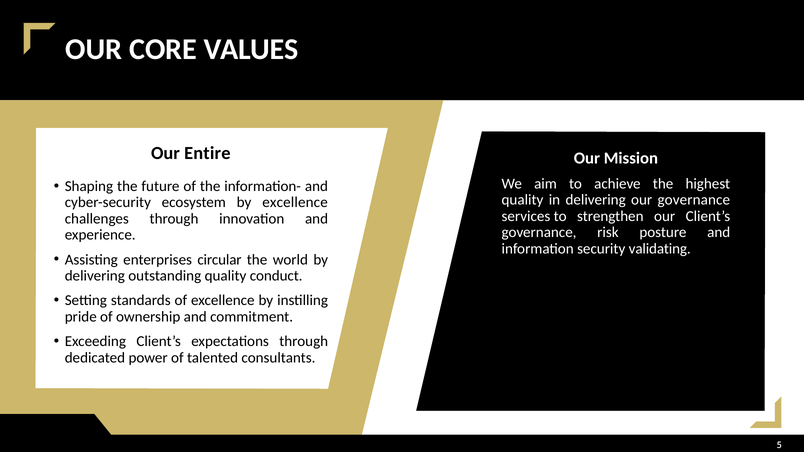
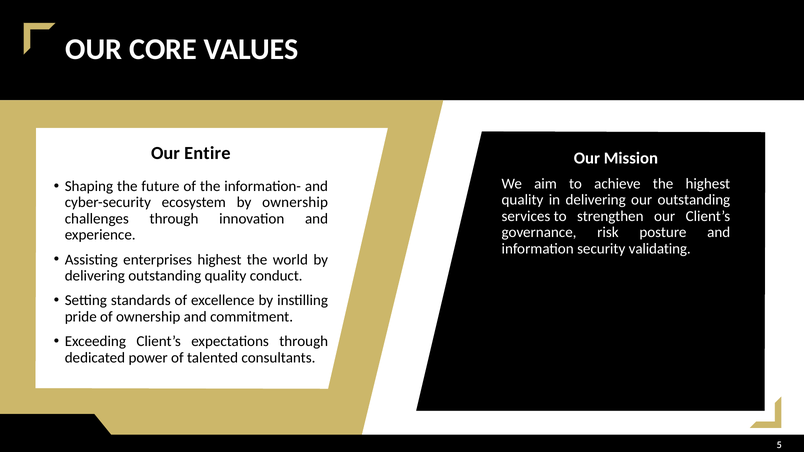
our governance: governance -> outstanding
by excellence: excellence -> ownership
enterprises circular: circular -> highest
